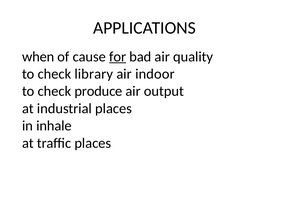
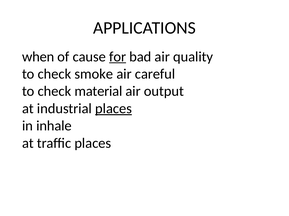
library: library -> smoke
indoor: indoor -> careful
produce: produce -> material
places at (114, 109) underline: none -> present
